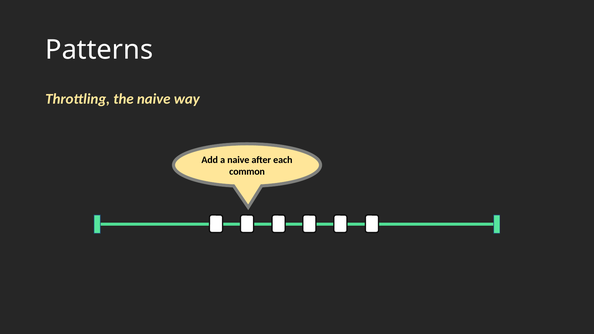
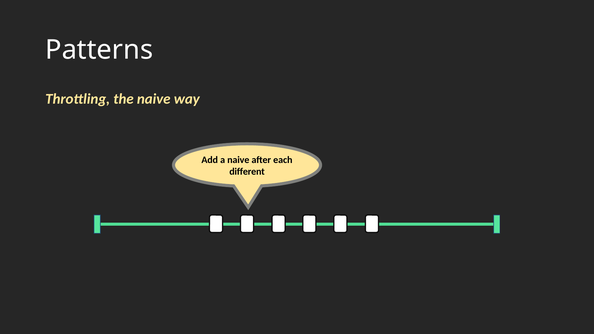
common: common -> different
